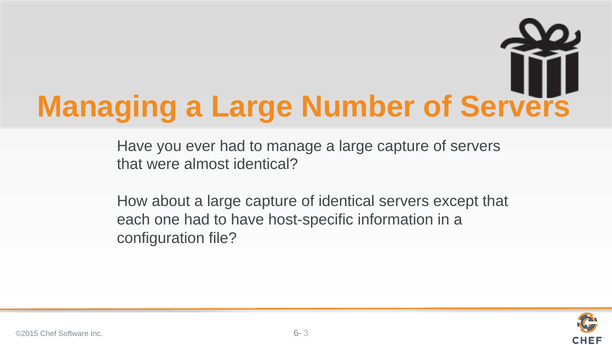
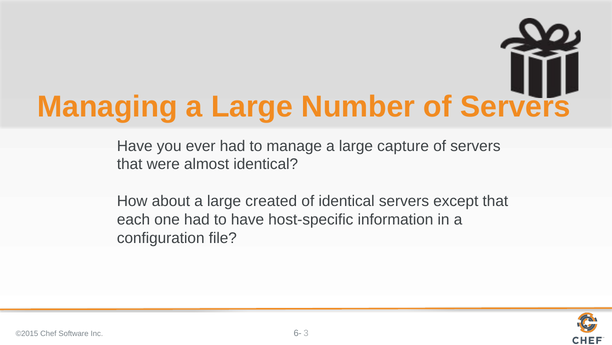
about a large capture: capture -> created
